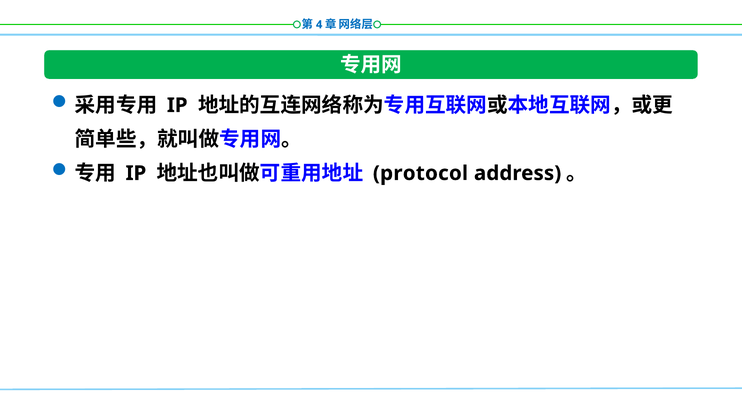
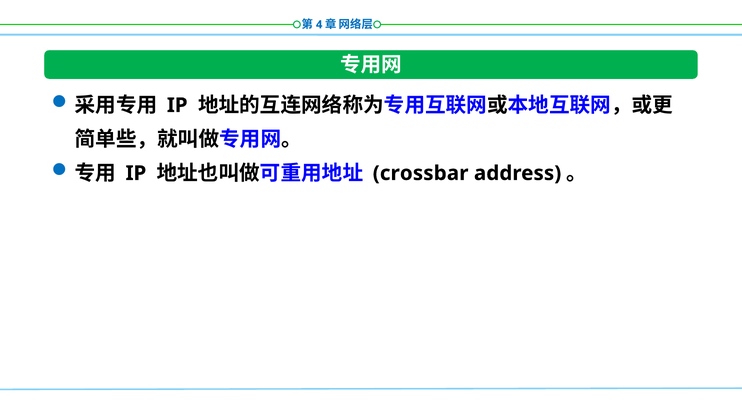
protocol: protocol -> crossbar
